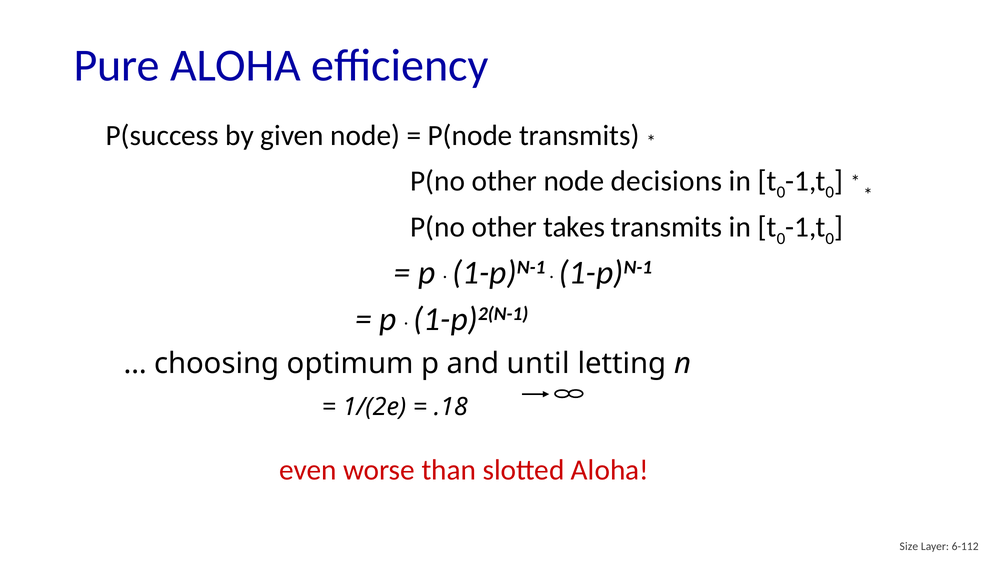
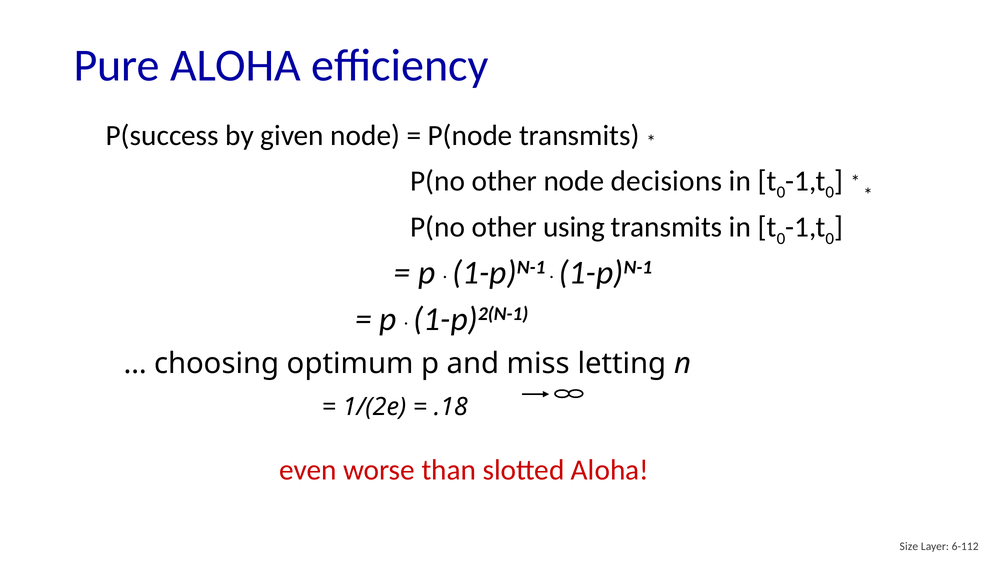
takes: takes -> using
until: until -> miss
